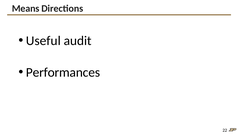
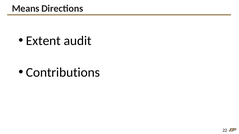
Useful: Useful -> Extent
Performances: Performances -> Contributions
